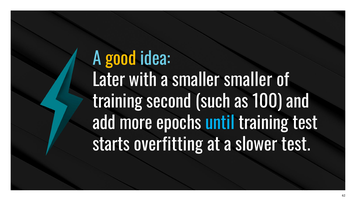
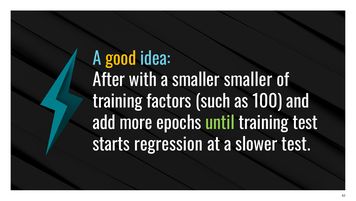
Later: Later -> After
second: second -> factors
until colour: light blue -> light green
overfitting: overfitting -> regression
